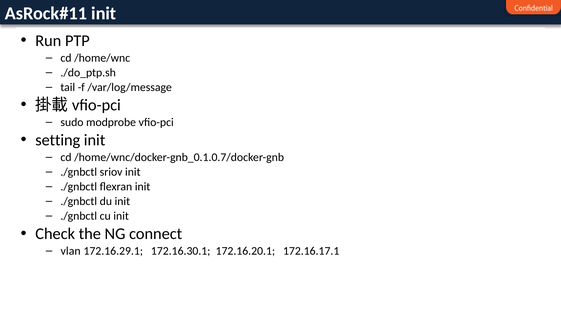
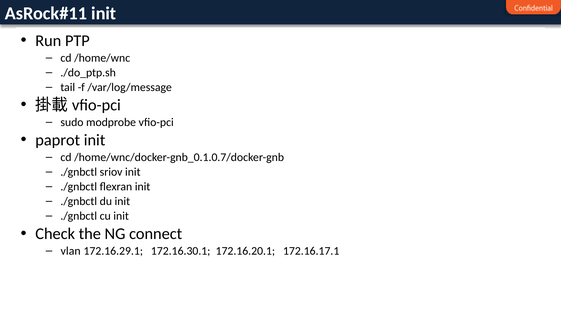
setting: setting -> paprot
